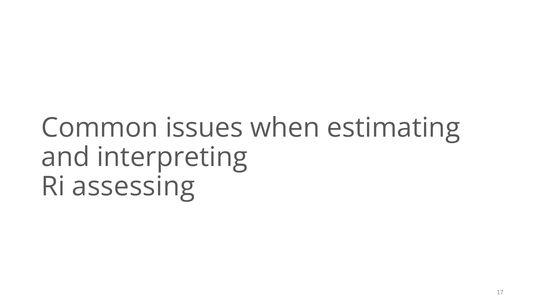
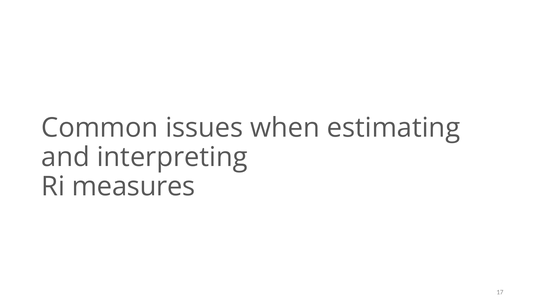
assessing: assessing -> measures
